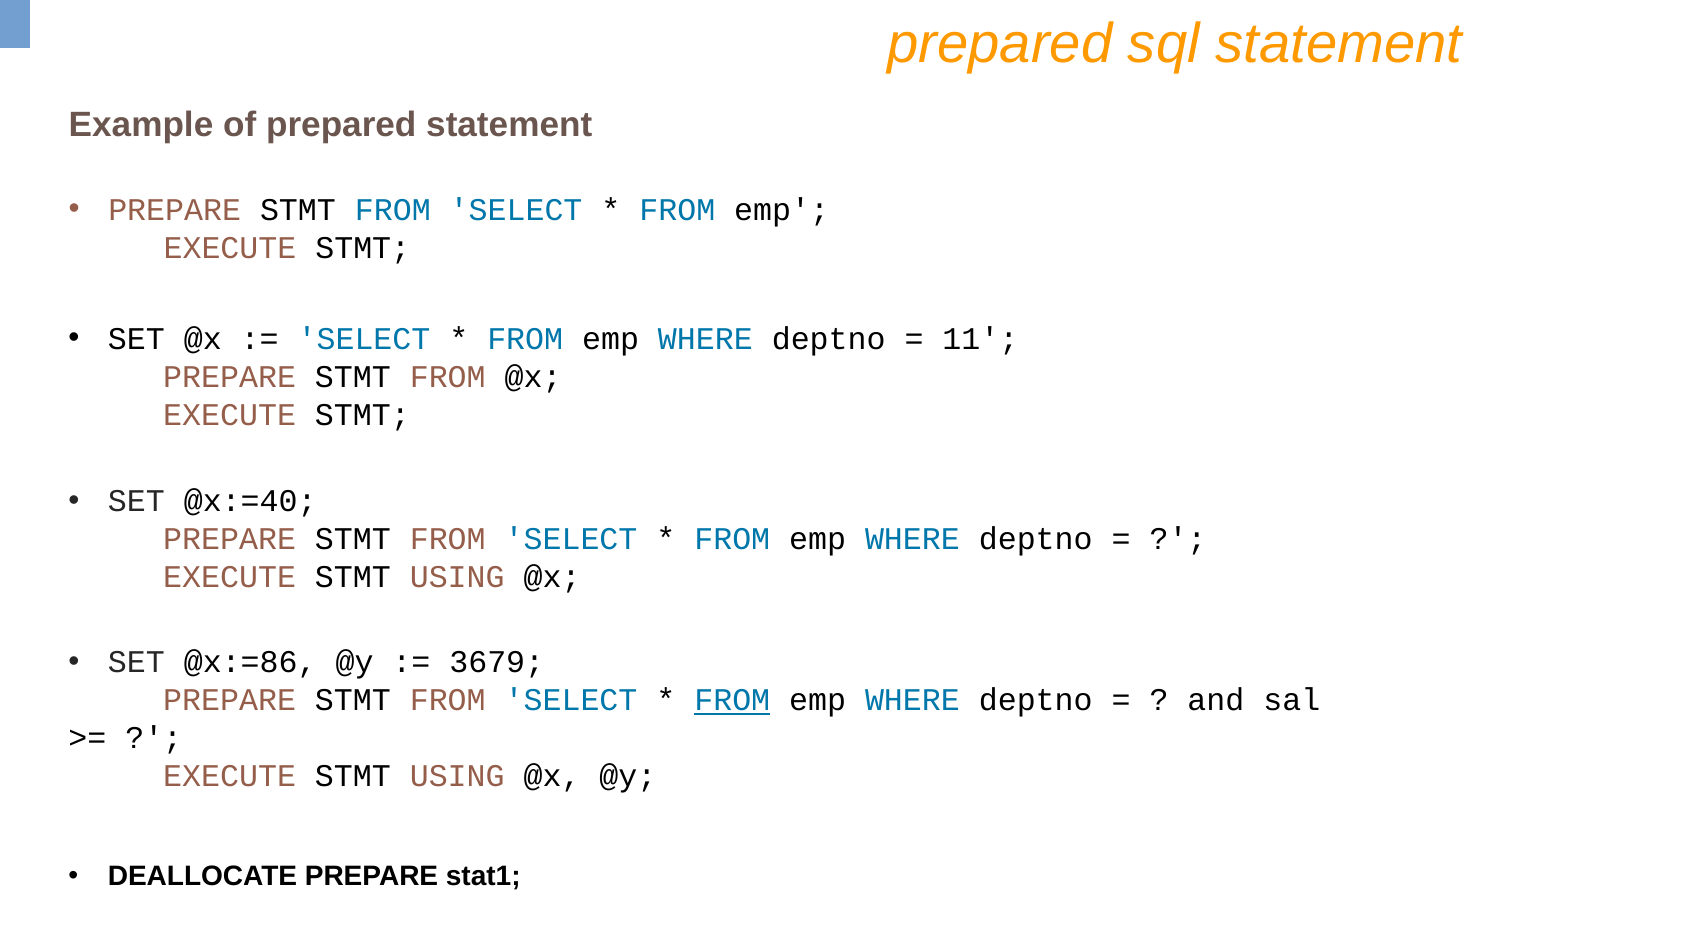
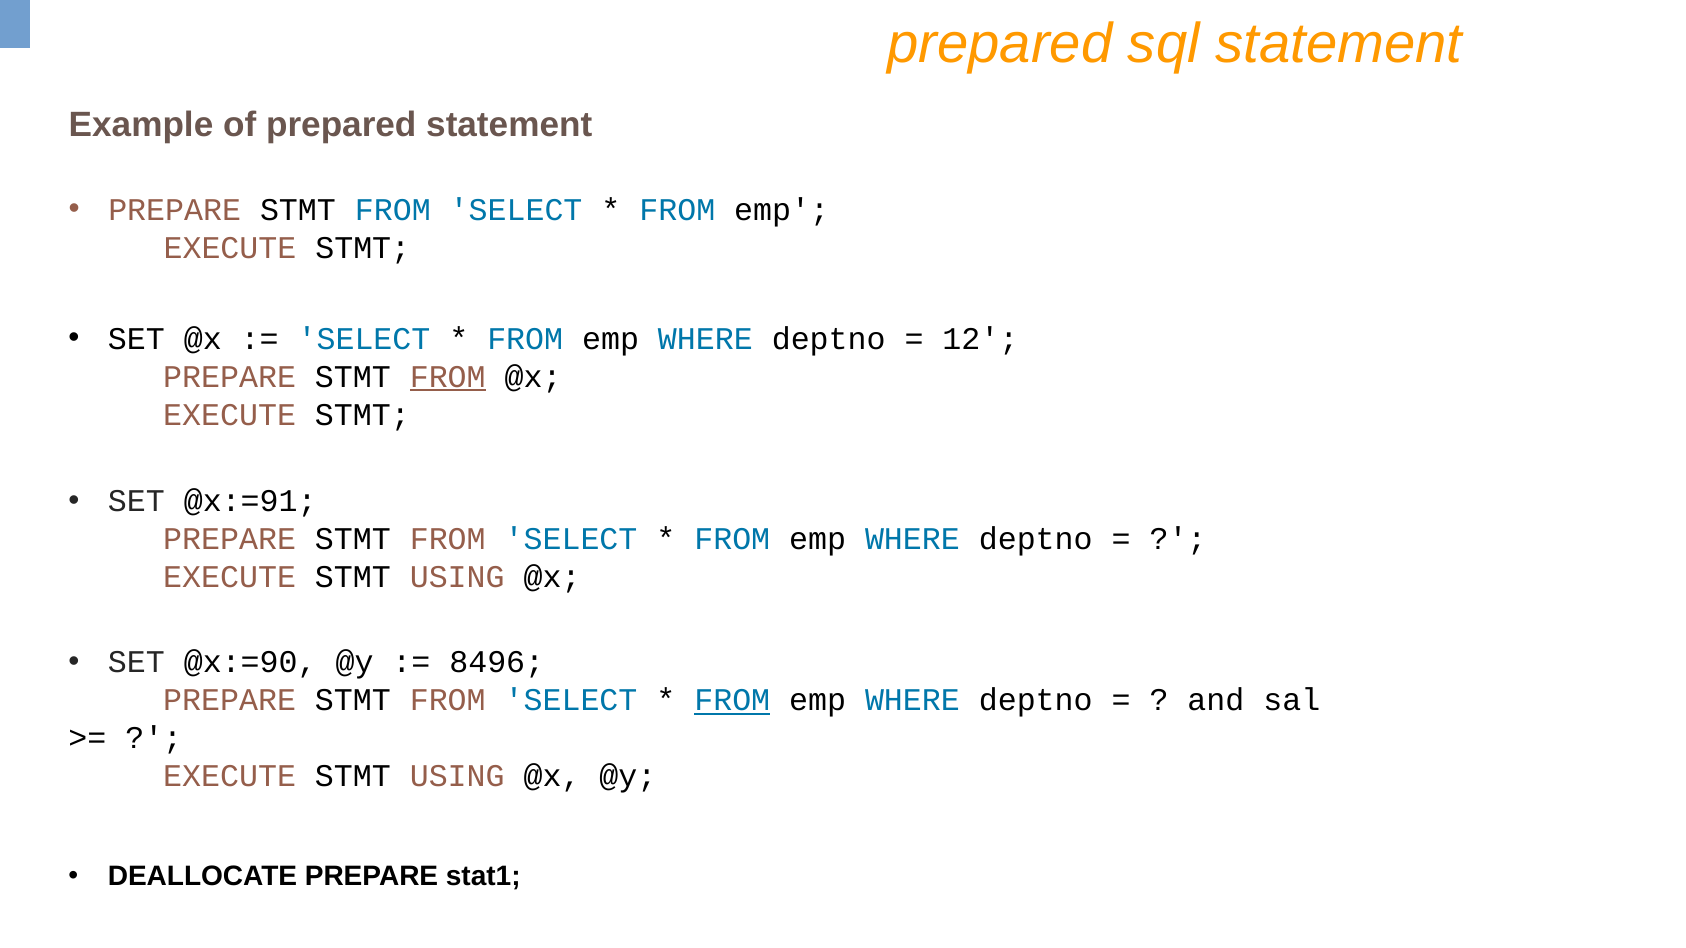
11: 11 -> 12
FROM at (448, 377) underline: none -> present
@x:=40: @x:=40 -> @x:=91
@x:=86: @x:=86 -> @x:=90
3679: 3679 -> 8496
